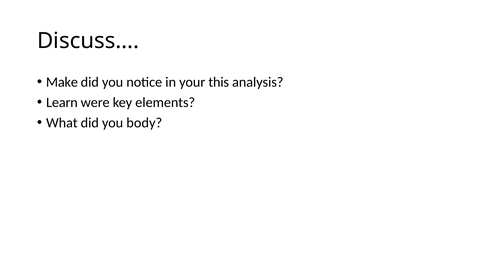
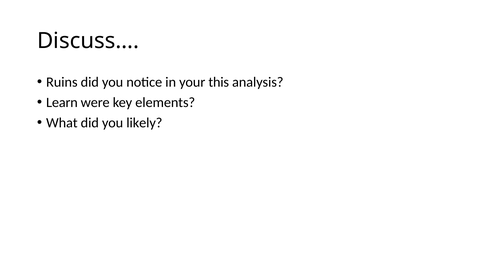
Make: Make -> Ruins
body: body -> likely
